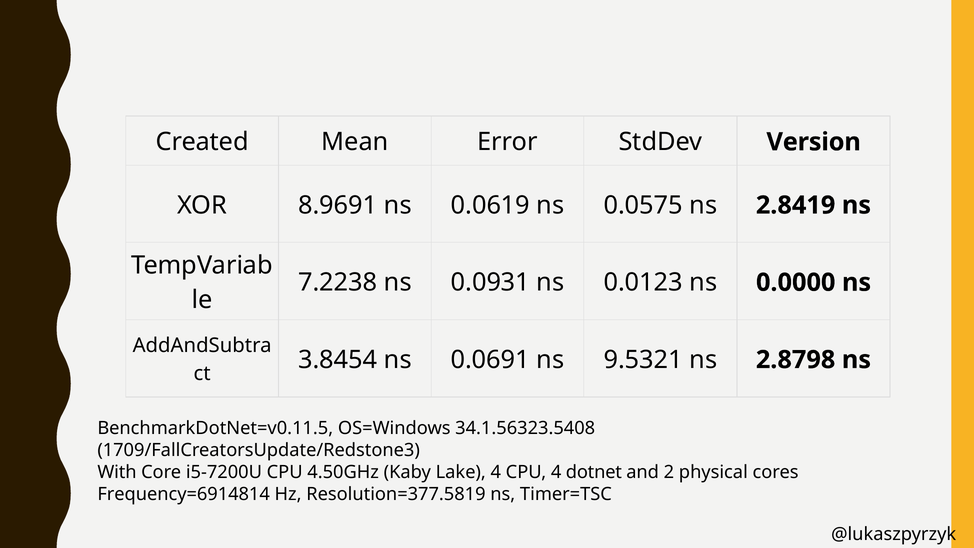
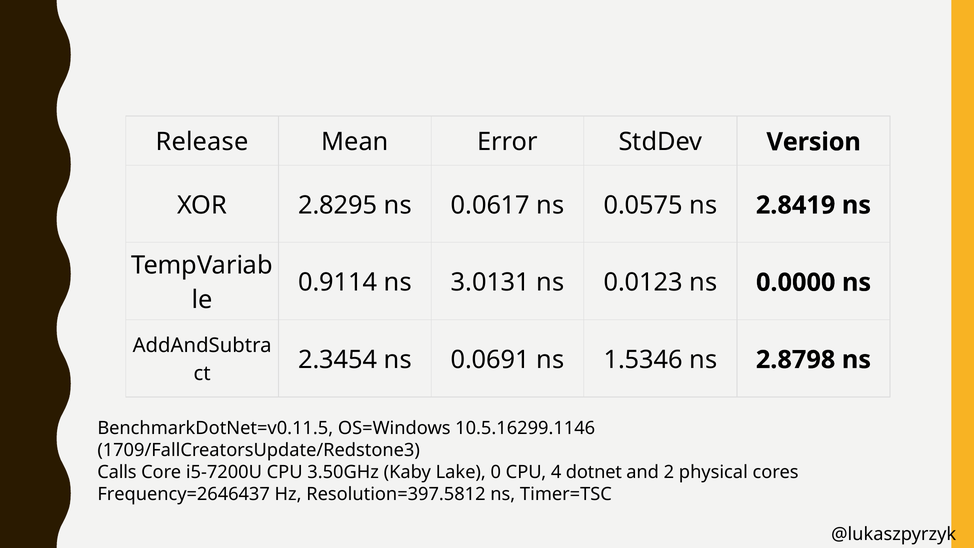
Created: Created -> Release
8.9691: 8.9691 -> 2.8295
0.0619: 0.0619 -> 0.0617
7.2238: 7.2238 -> 0.9114
0.0931: 0.0931 -> 3.0131
3.8454: 3.8454 -> 2.3454
9.5321: 9.5321 -> 1.5346
34.1.56323.5408: 34.1.56323.5408 -> 10.5.16299.1146
With: With -> Calls
4.50GHz: 4.50GHz -> 3.50GHz
Lake 4: 4 -> 0
Frequency=6914814: Frequency=6914814 -> Frequency=2646437
Resolution=377.5819: Resolution=377.5819 -> Resolution=397.5812
